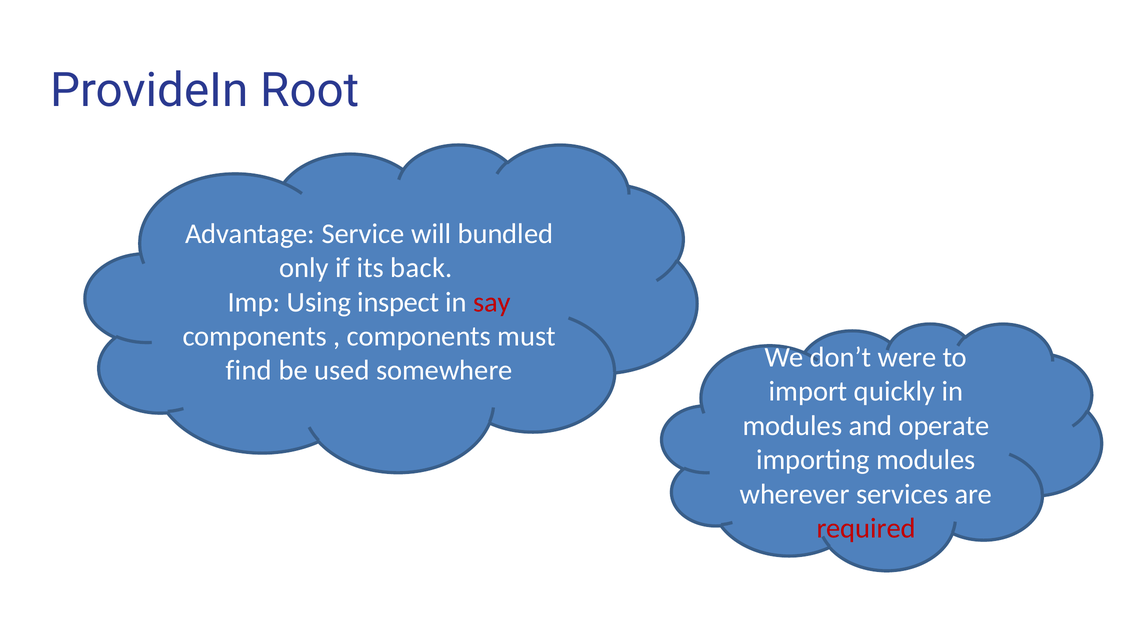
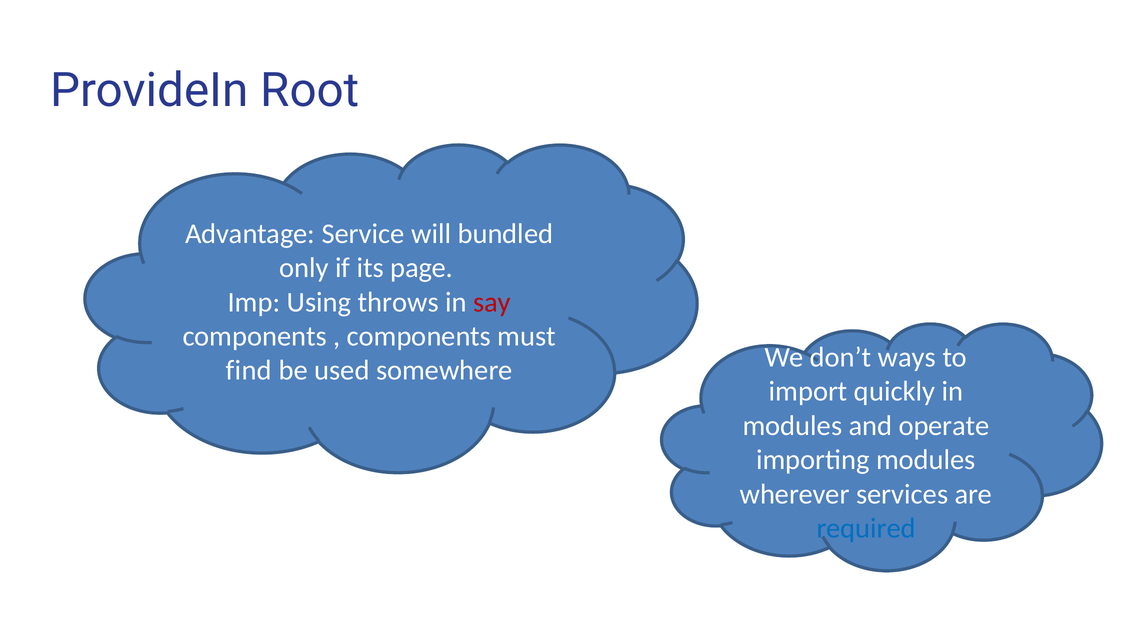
back: back -> page
inspect: inspect -> throws
were: were -> ways
required colour: red -> blue
